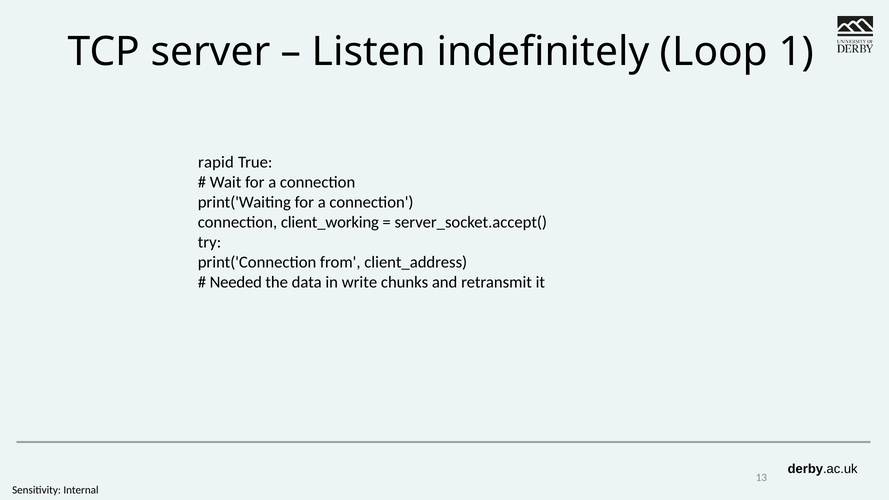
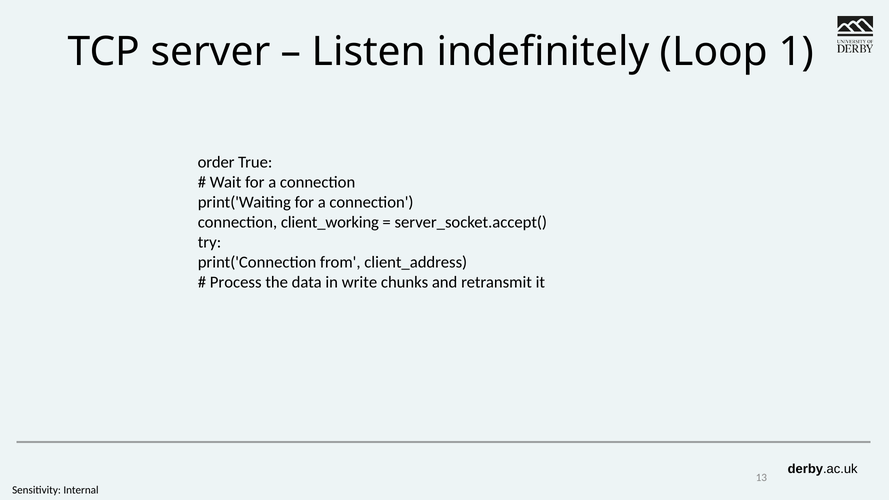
rapid: rapid -> order
Needed: Needed -> Process
